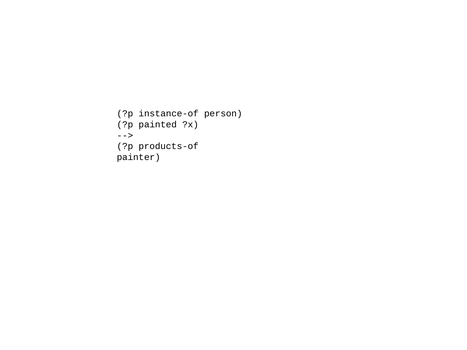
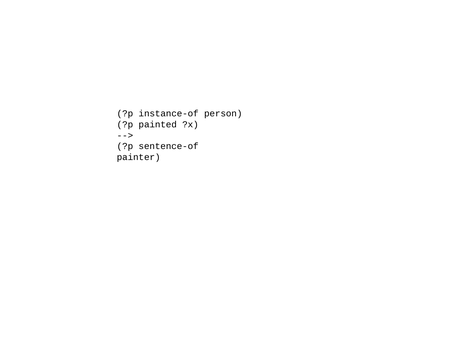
products-of: products-of -> sentence-of
